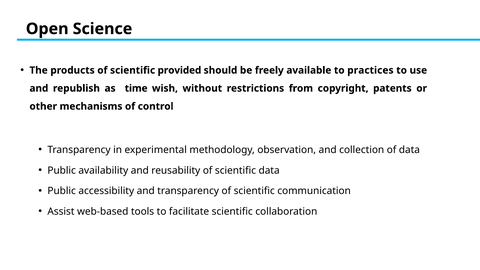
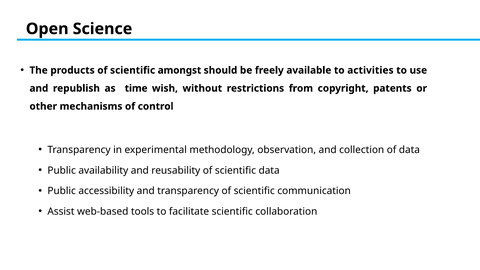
provided: provided -> amongst
practices: practices -> activities
